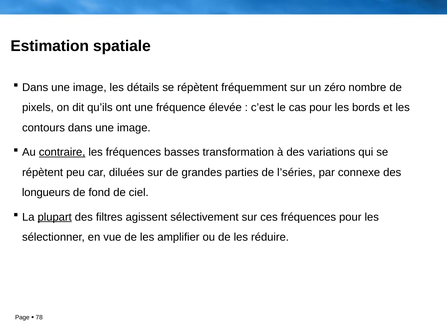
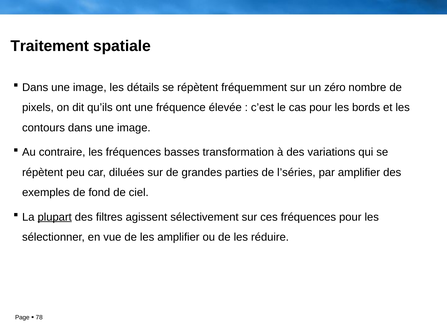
Estimation: Estimation -> Traitement
contraire underline: present -> none
par connexe: connexe -> amplifier
longueurs: longueurs -> exemples
